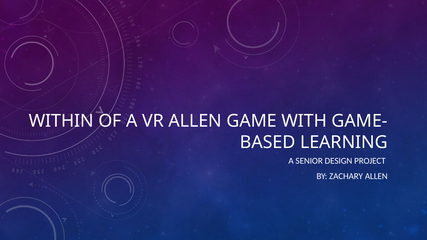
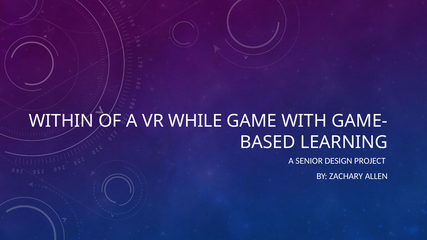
VR ALLEN: ALLEN -> WHILE
